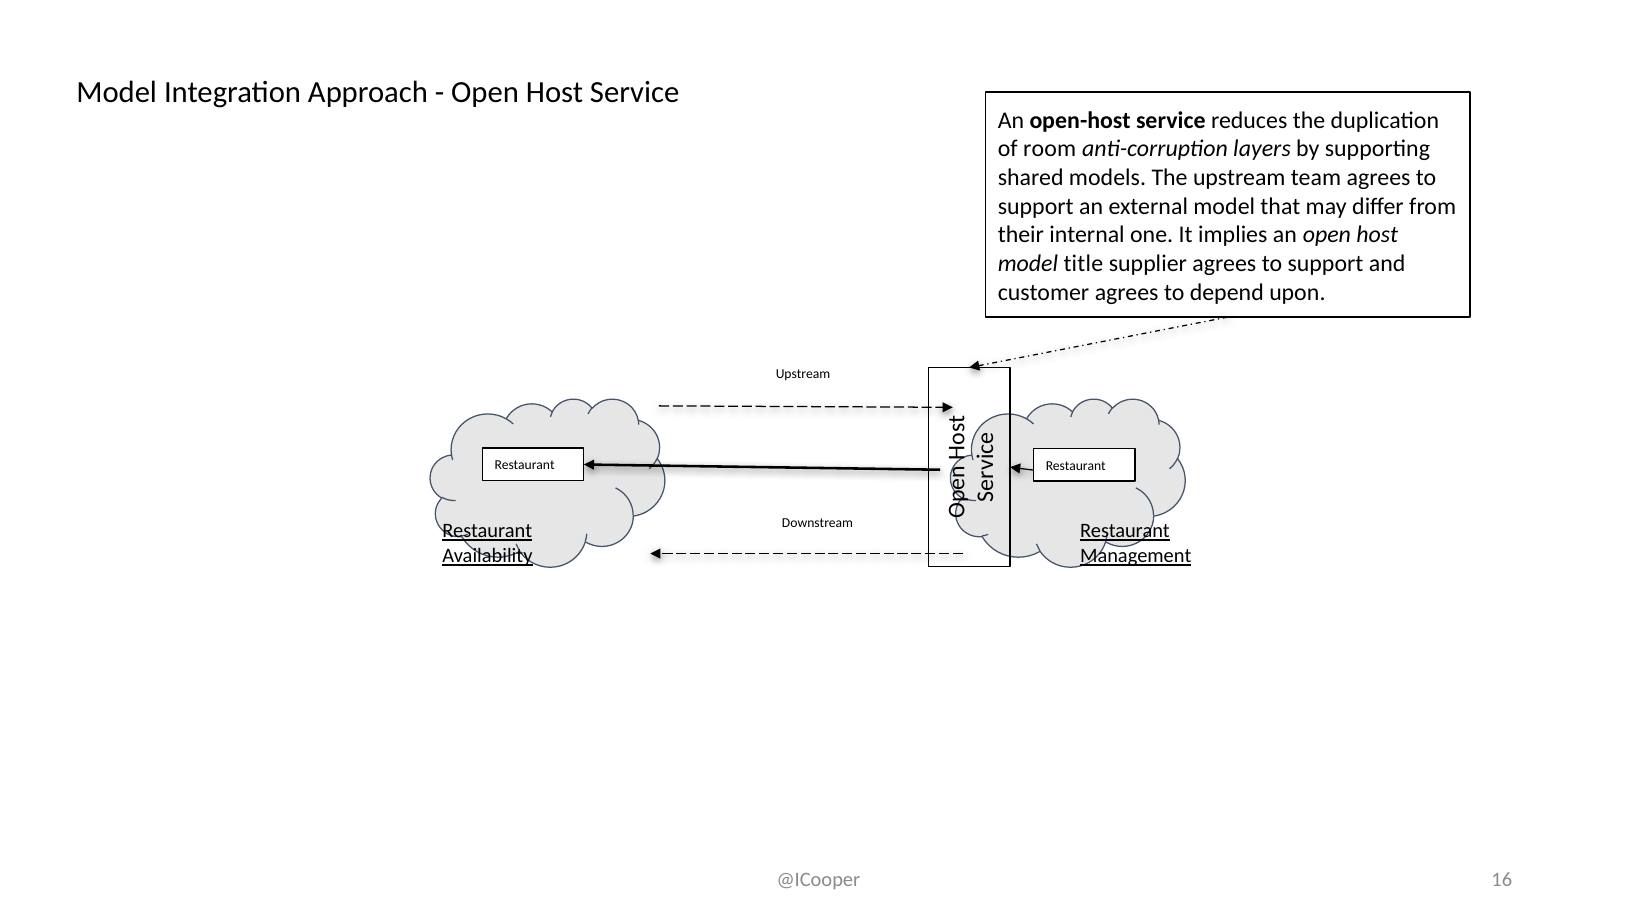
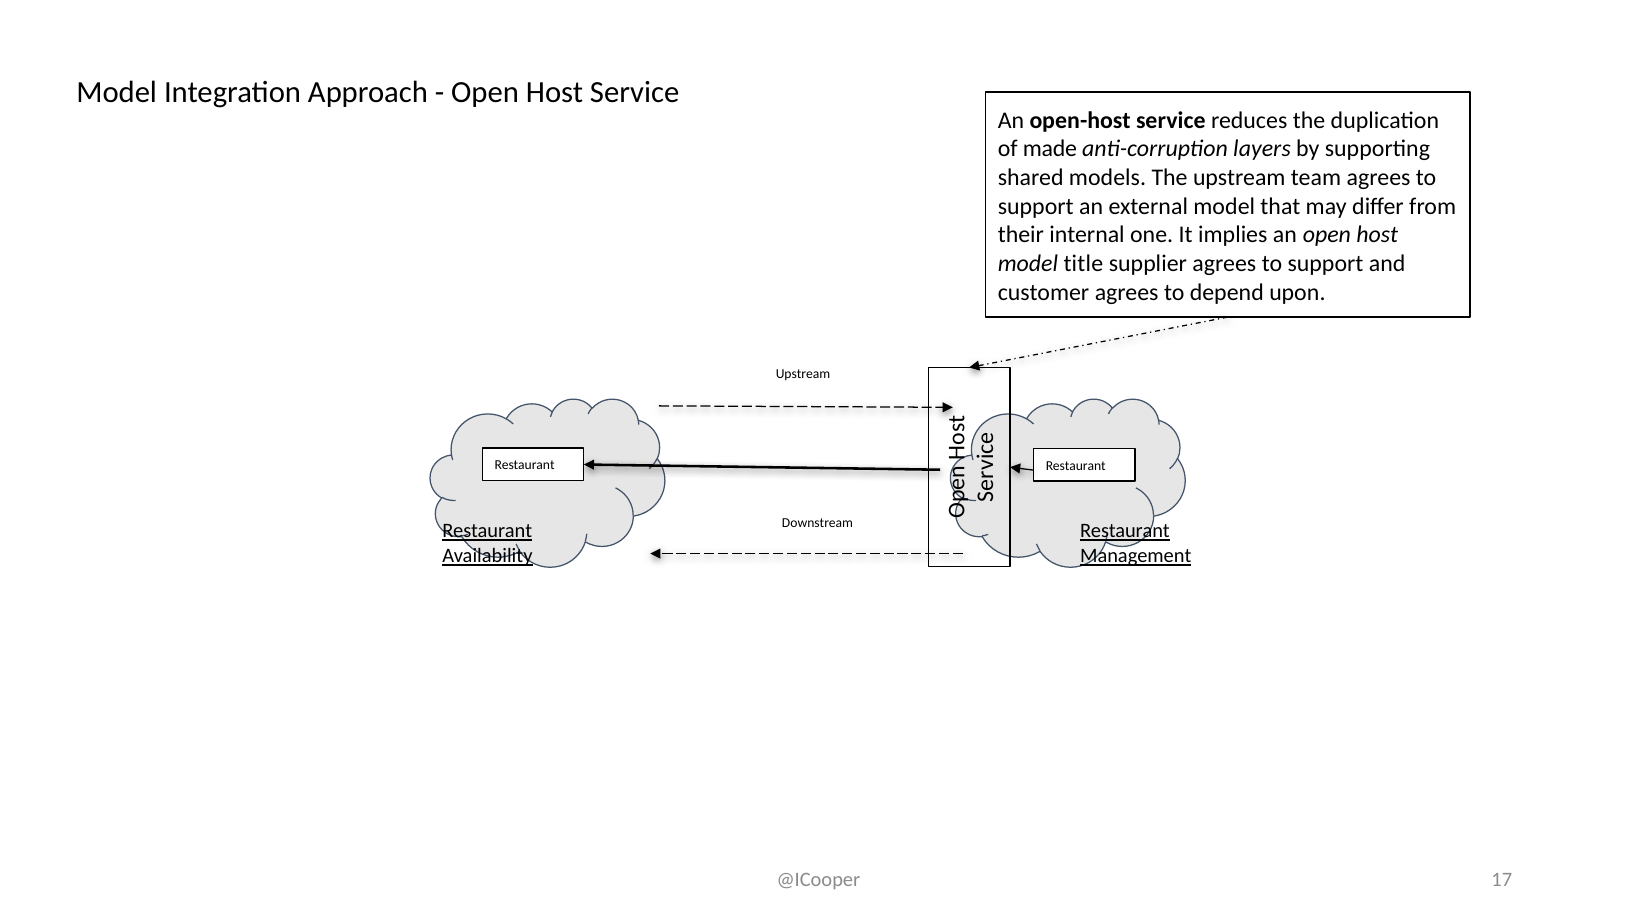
room: room -> made
16: 16 -> 17
